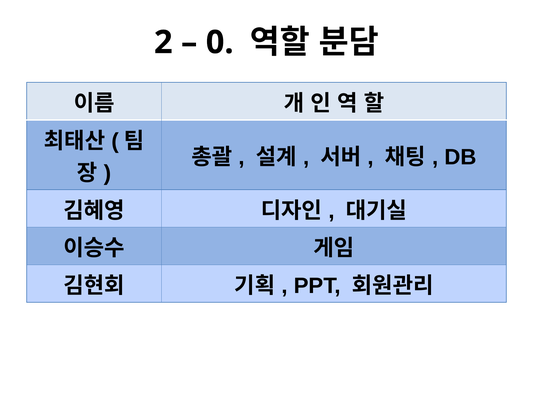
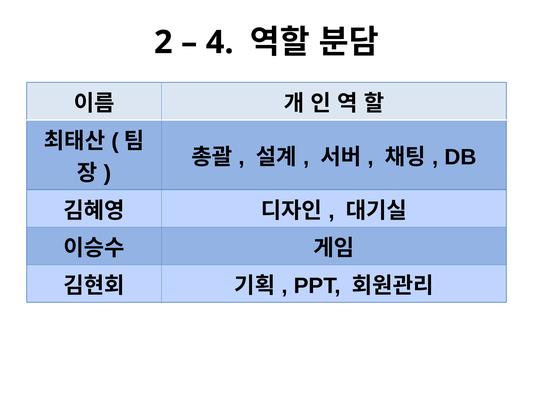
0: 0 -> 4
